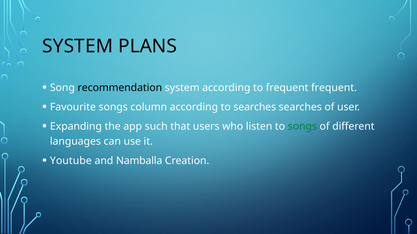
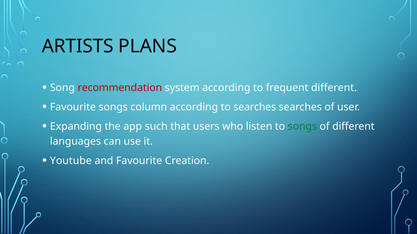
SYSTEM at (78, 46): SYSTEM -> ARTISTS
recommendation colour: black -> red
frequent frequent: frequent -> different
and Namballa: Namballa -> Favourite
